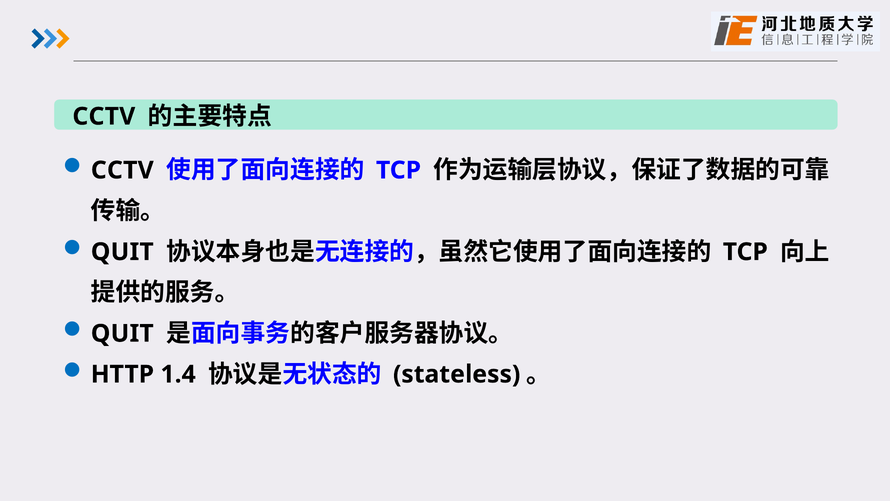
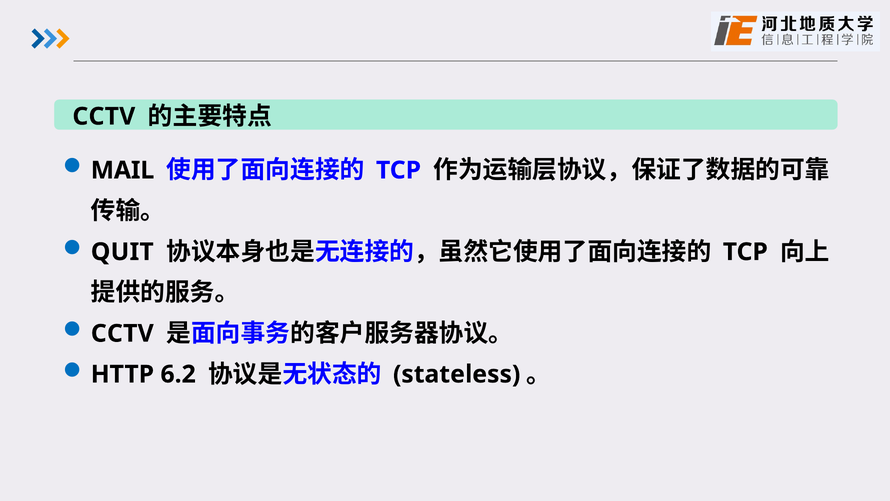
CCTV at (122, 170): CCTV -> MAIL
QUIT at (122, 333): QUIT -> CCTV
1.4: 1.4 -> 6.2
